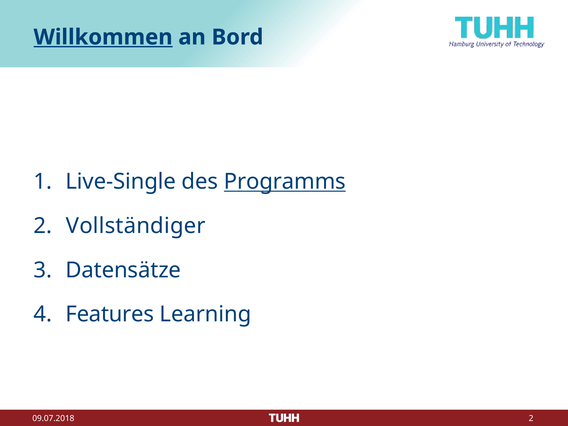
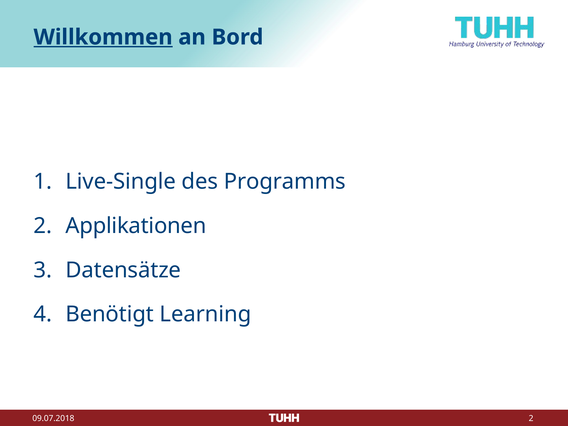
Programms underline: present -> none
Vollständiger: Vollständiger -> Applikationen
Features: Features -> Benötigt
